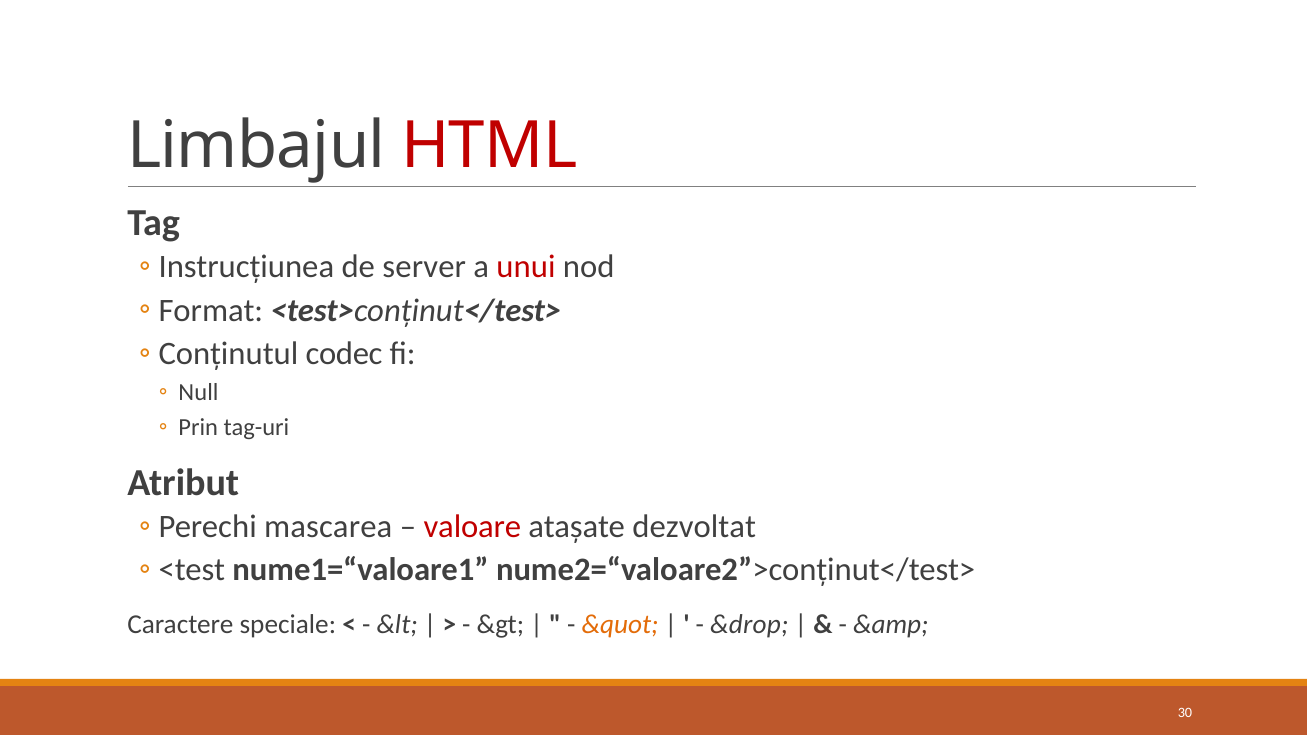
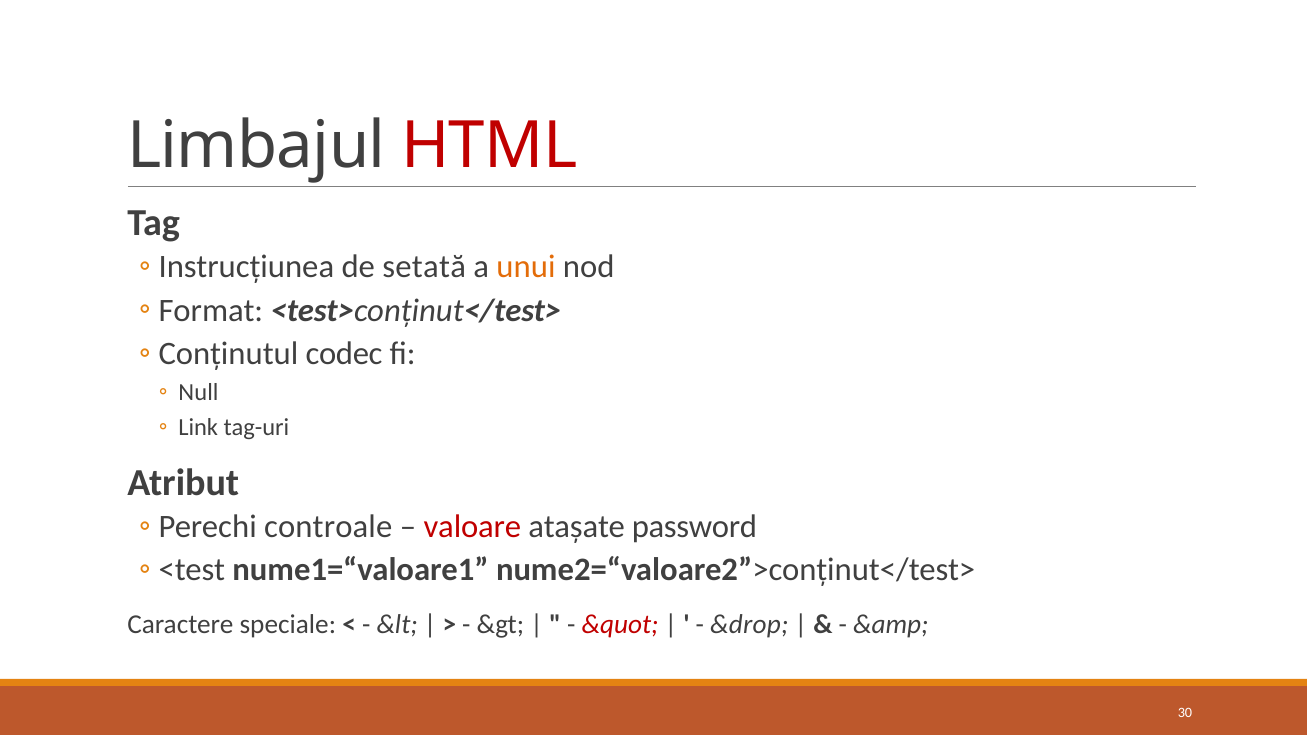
server: server -> setată
unui colour: red -> orange
Prin: Prin -> Link
mascarea: mascarea -> controale
dezvoltat: dezvoltat -> password
&quot colour: orange -> red
